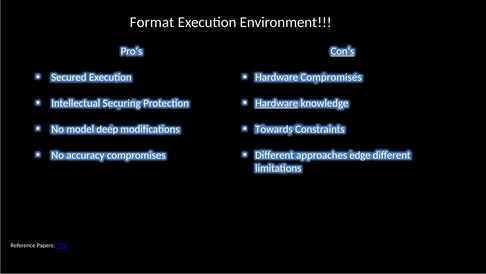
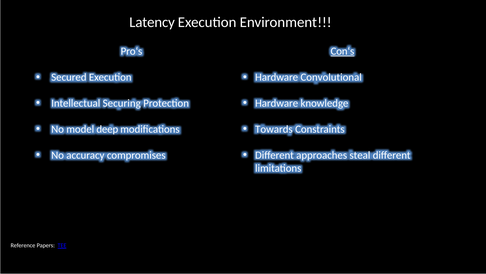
Format: Format -> Latency
Hardware Compromises: Compromises -> Convolutional
Hardware at (277, 103) underline: present -> none
edge: edge -> steal
